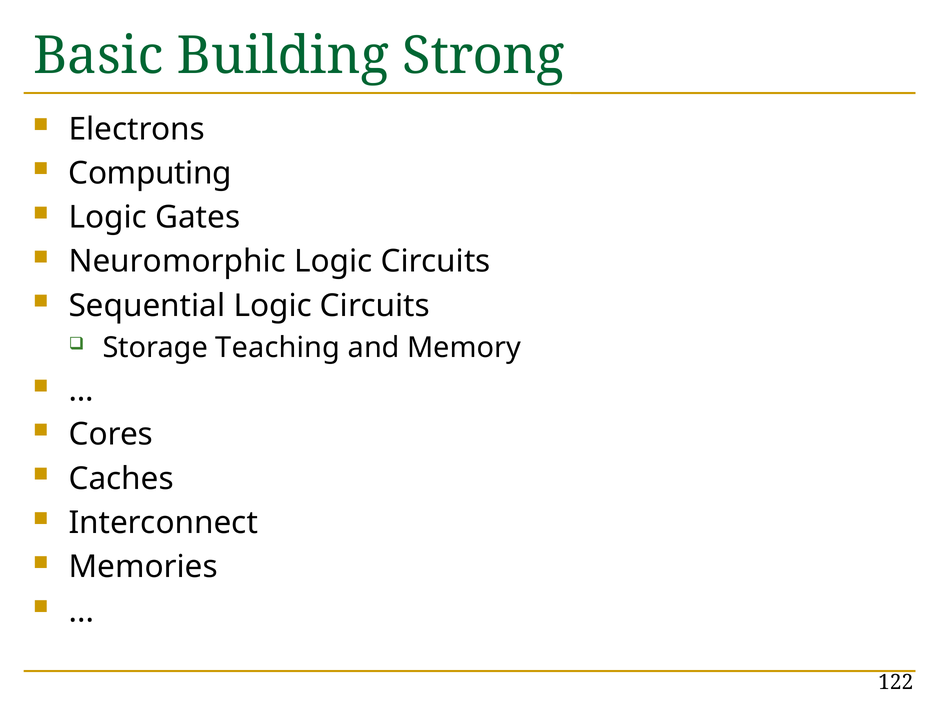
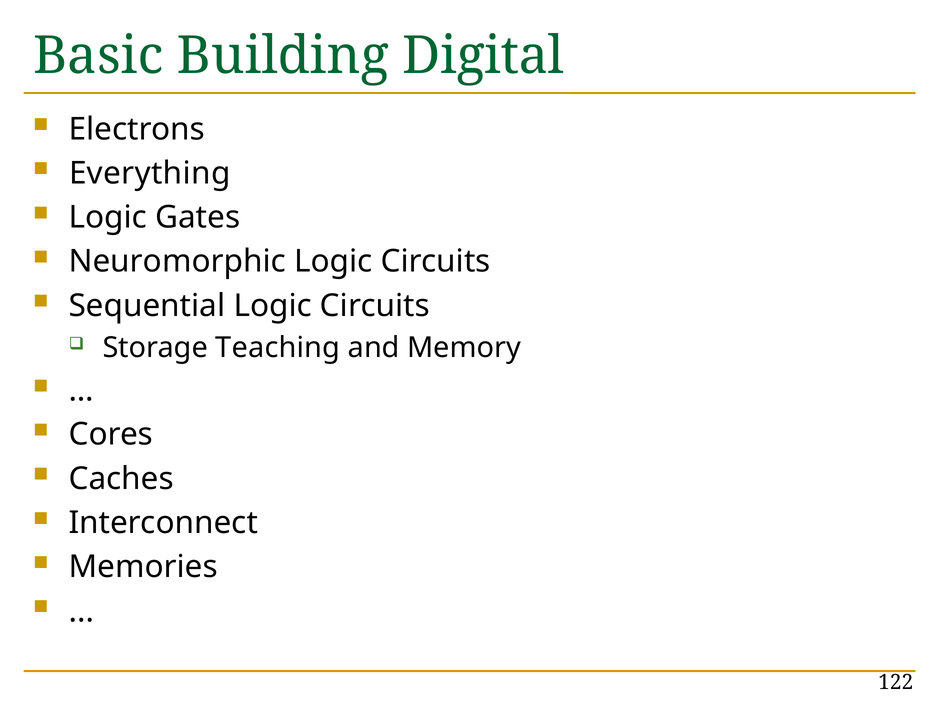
Strong: Strong -> Digital
Computing: Computing -> Everything
